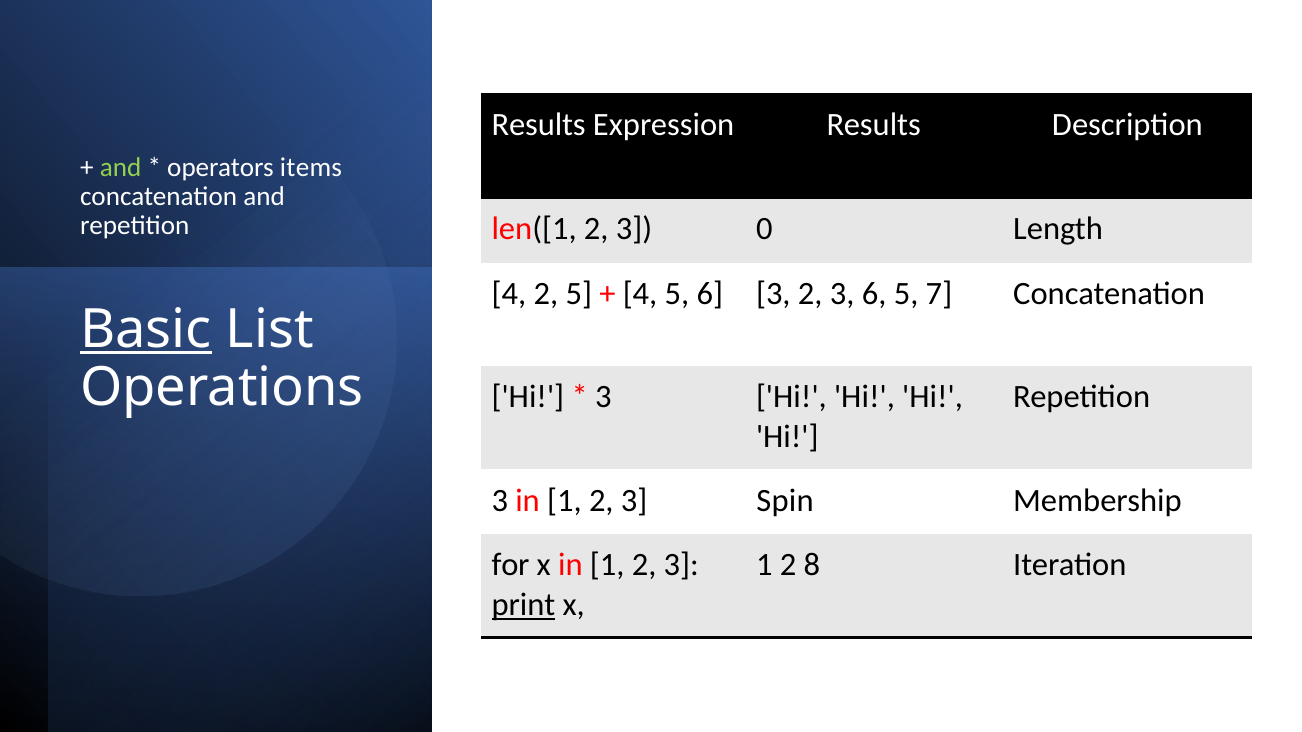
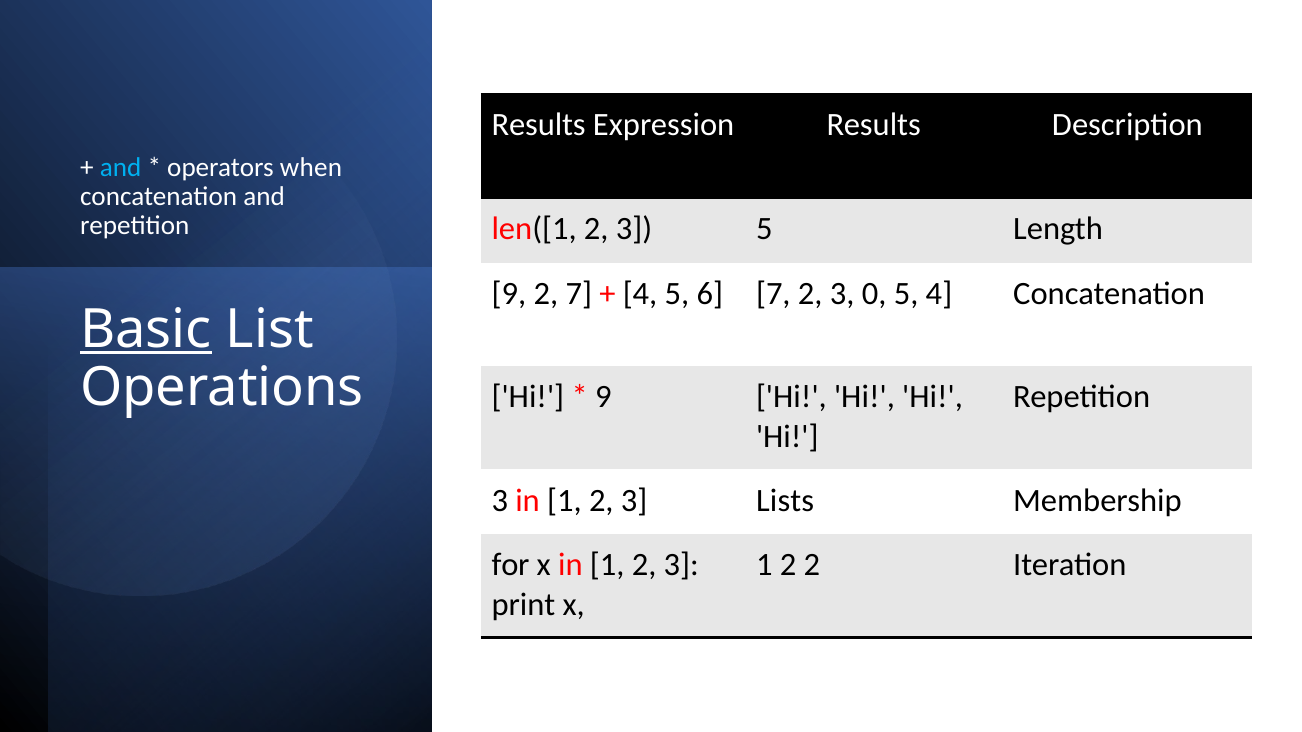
and at (121, 167) colour: light green -> light blue
items: items -> when
3 0: 0 -> 5
4 at (509, 294): 4 -> 9
2 5: 5 -> 7
6 3: 3 -> 7
3 6: 6 -> 0
5 7: 7 -> 4
3 at (603, 397): 3 -> 9
Spin: Spin -> Lists
2 8: 8 -> 2
print underline: present -> none
